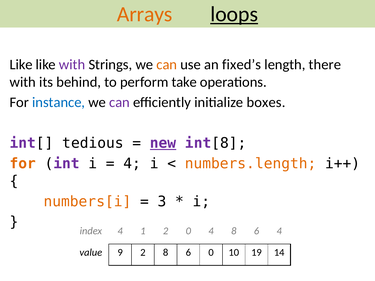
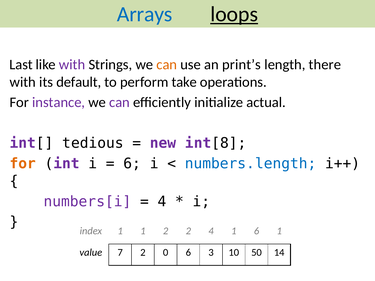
Arrays colour: orange -> blue
Like at (21, 65): Like -> Last
fixed’s: fixed’s -> print’s
behind: behind -> default
instance colour: blue -> purple
boxes: boxes -> actual
new underline: present -> none
4 at (132, 164): 4 -> 6
numbers.length colour: orange -> blue
numbers[i colour: orange -> purple
3 at (162, 202): 3 -> 4
index 4: 4 -> 1
2 0: 0 -> 2
4 8: 8 -> 1
6 4: 4 -> 1
9: 9 -> 7
2 8: 8 -> 0
6 0: 0 -> 3
19: 19 -> 50
